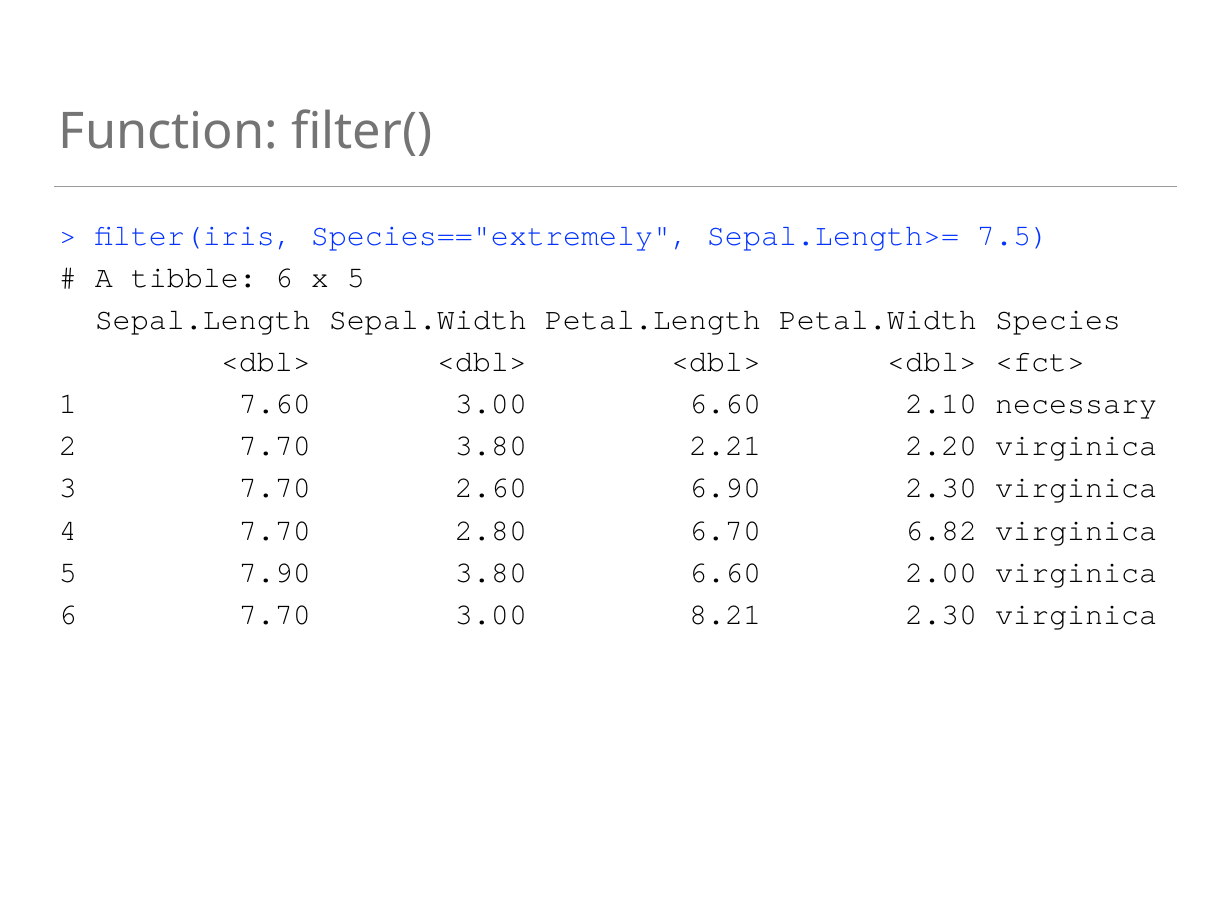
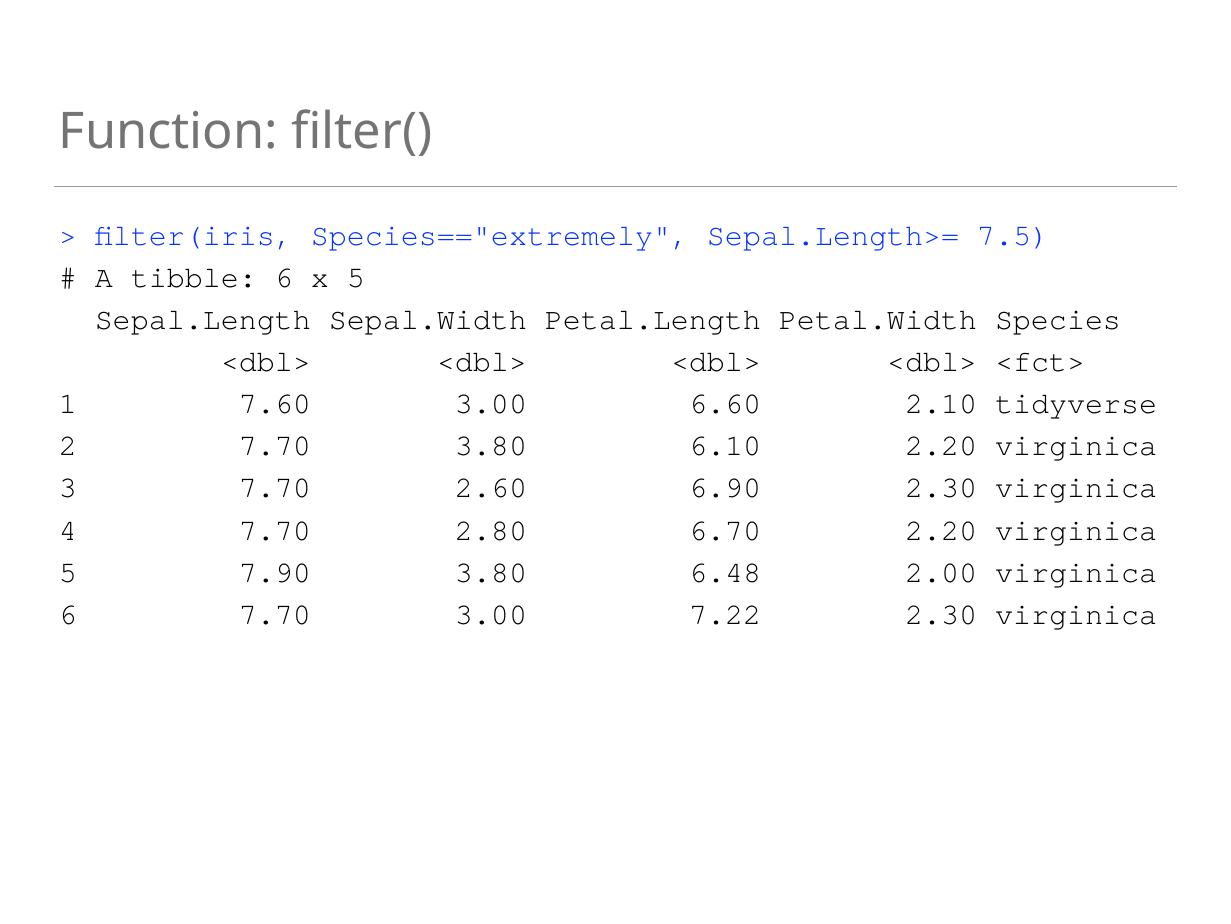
necessary: necessary -> tidyverse
2.21: 2.21 -> 6.10
6.70 6.82: 6.82 -> 2.20
3.80 6.60: 6.60 -> 6.48
8.21: 8.21 -> 7.22
